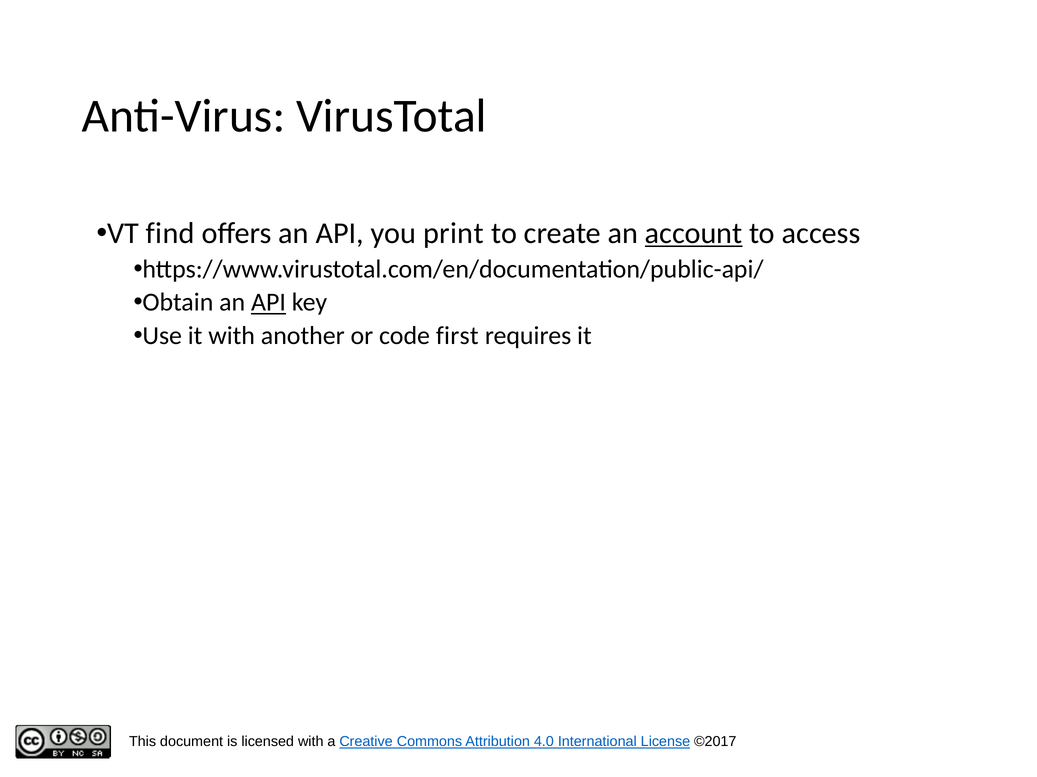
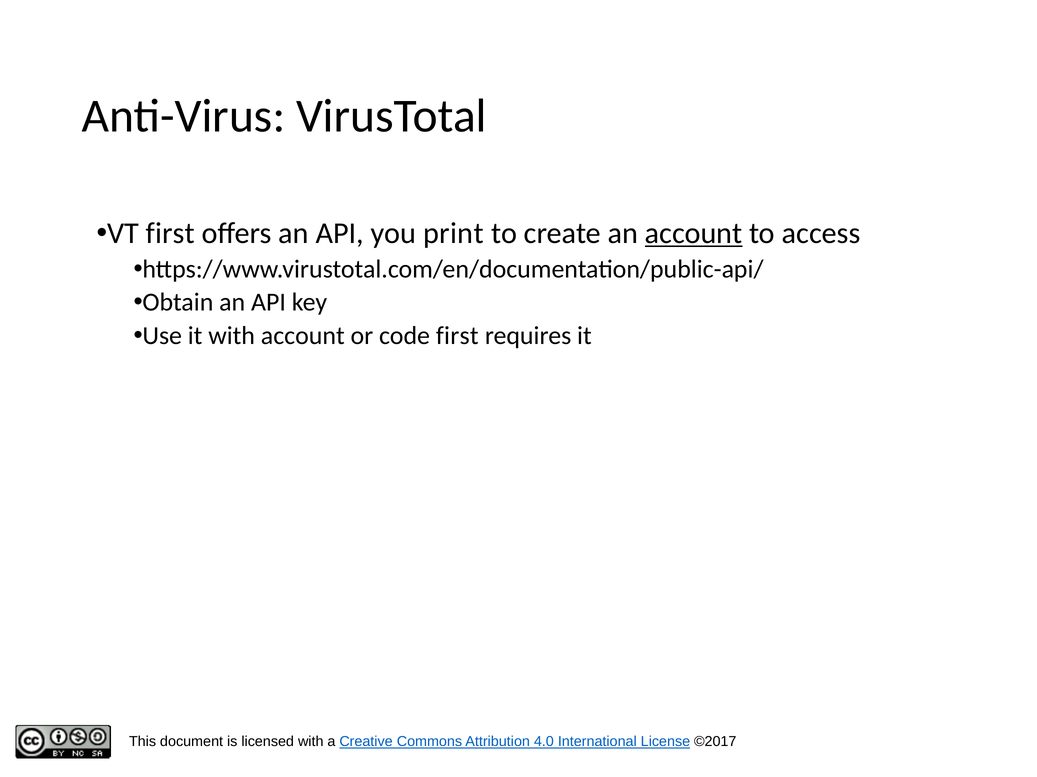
VT find: find -> first
API at (269, 303) underline: present -> none
with another: another -> account
